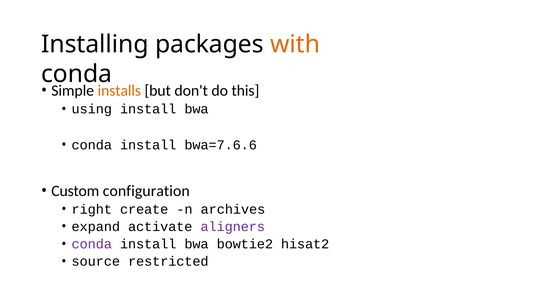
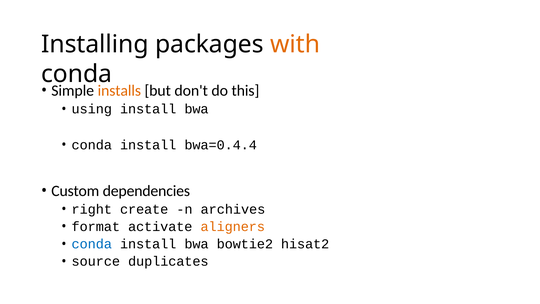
bwa=7.6.6: bwa=7.6.6 -> bwa=0.4.4
configuration: configuration -> dependencies
expand: expand -> format
aligners colour: purple -> orange
conda at (92, 244) colour: purple -> blue
restricted: restricted -> duplicates
